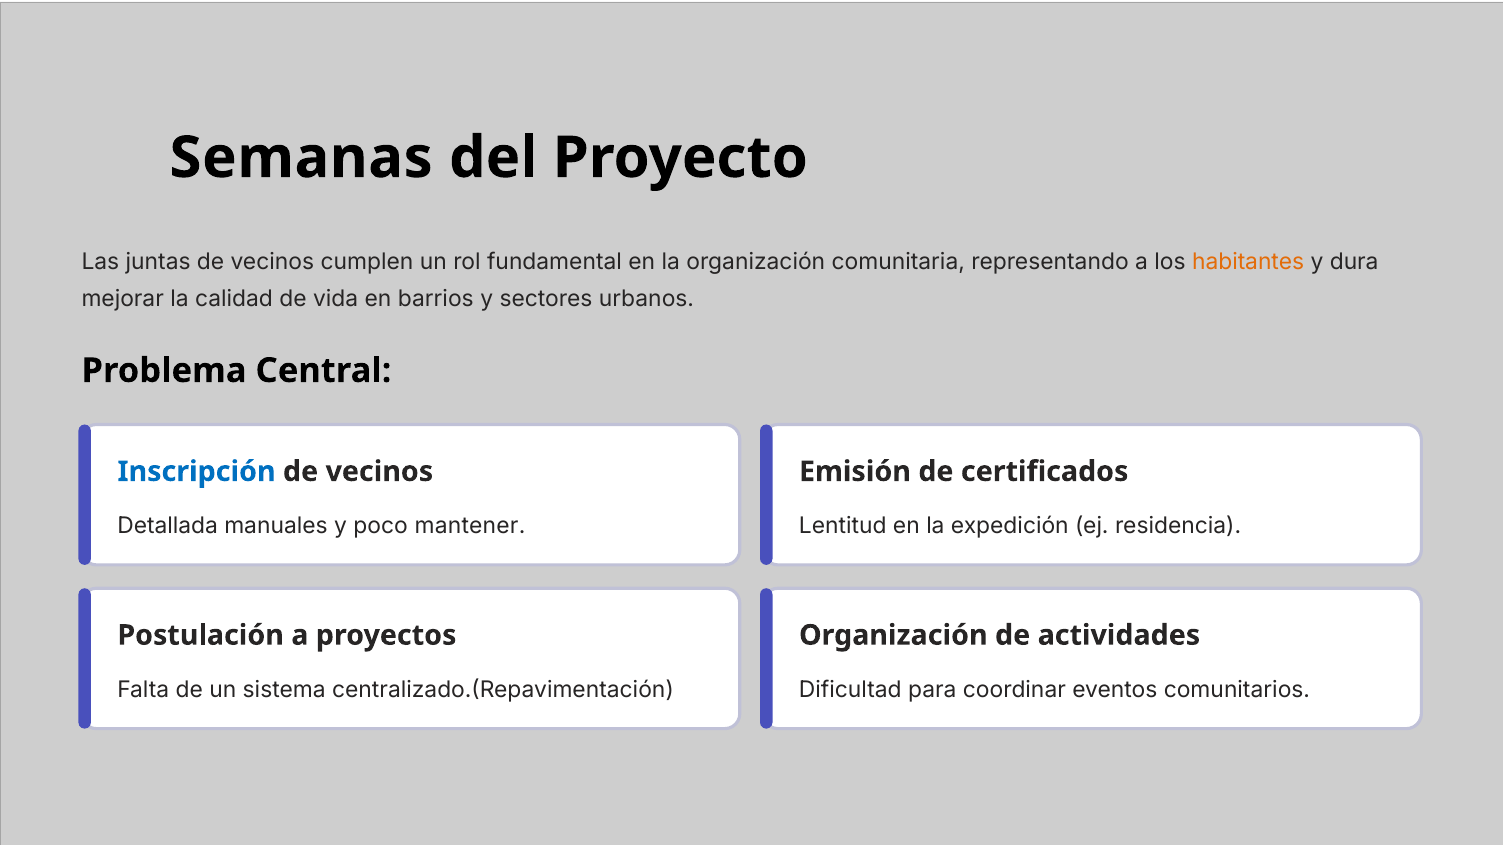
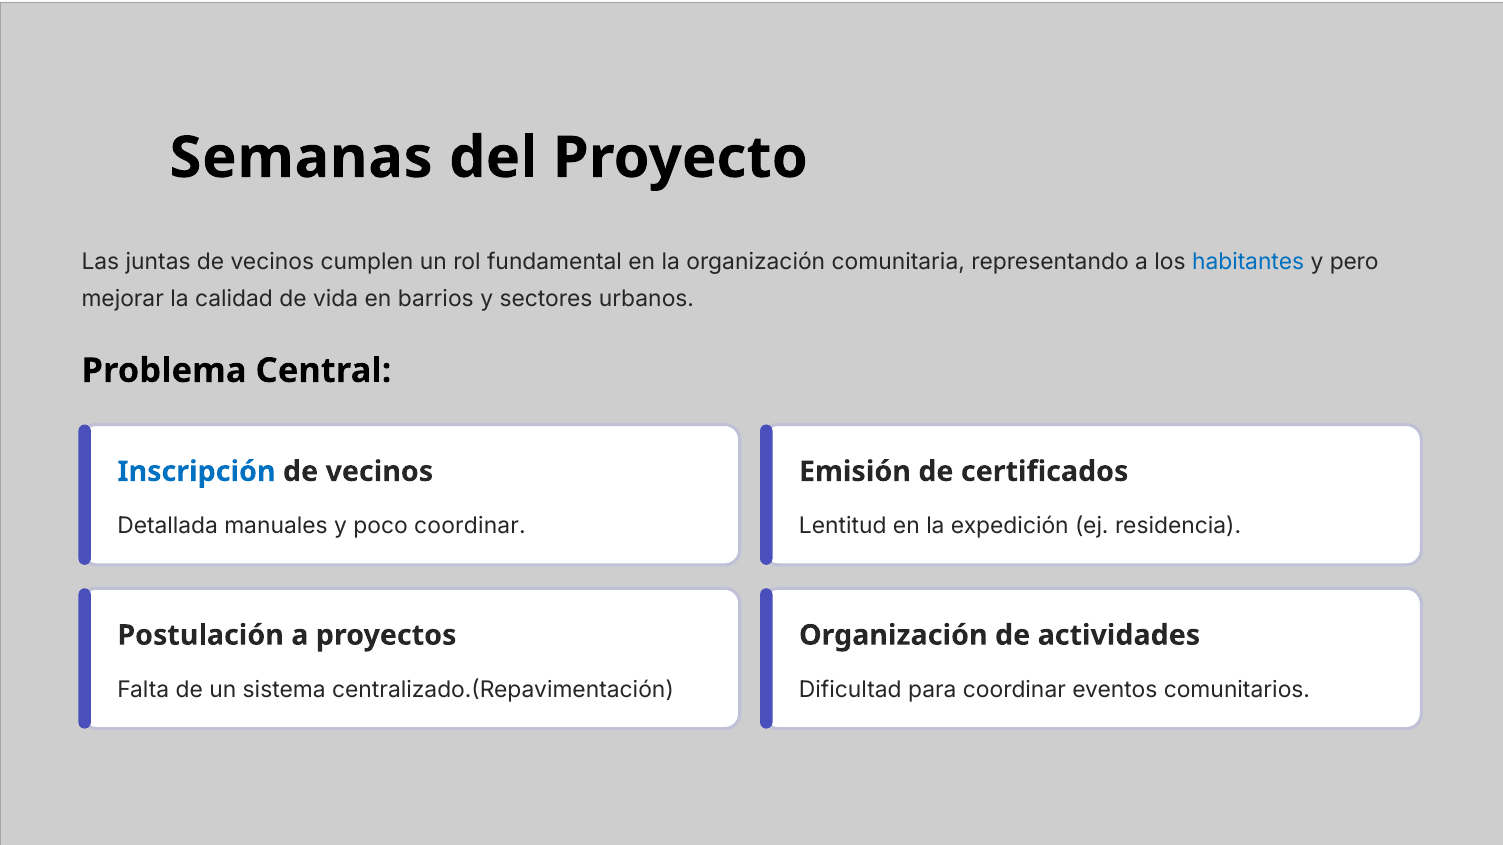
habitantes colour: orange -> blue
dura: dura -> pero
poco mantener: mantener -> coordinar
